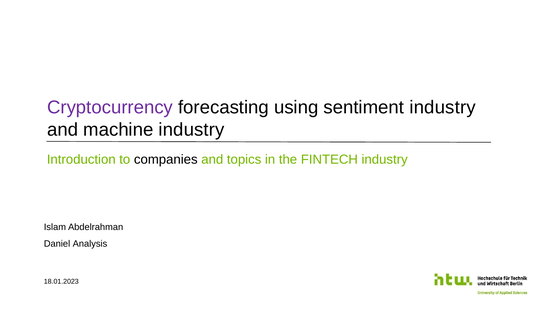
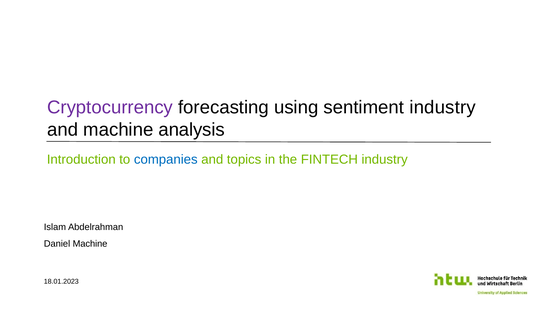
machine industry: industry -> analysis
companies colour: black -> blue
Daniel Analysis: Analysis -> Machine
